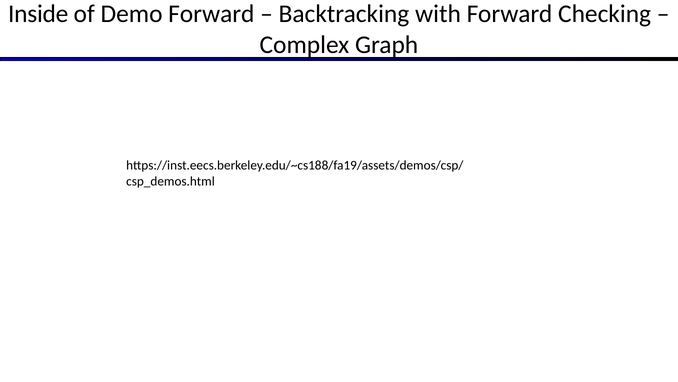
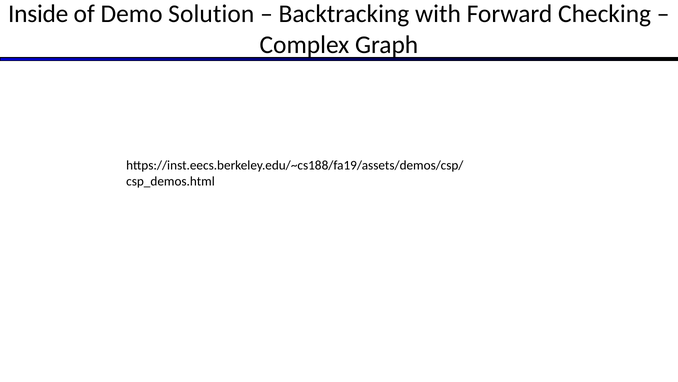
Demo Forward: Forward -> Solution
